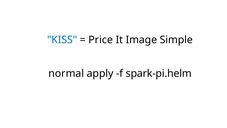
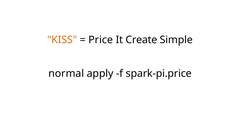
KISS colour: blue -> orange
Image: Image -> Create
spark-pi.helm: spark-pi.helm -> spark-pi.price
